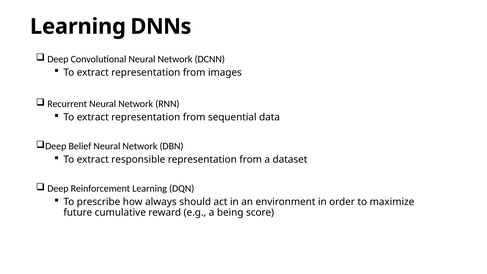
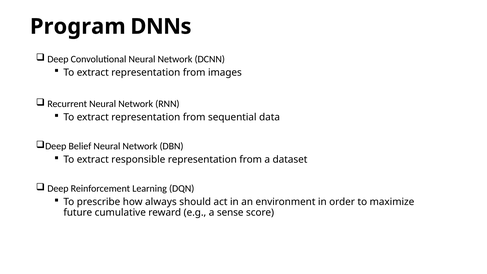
Learning at (78, 27): Learning -> Program
being: being -> sense
